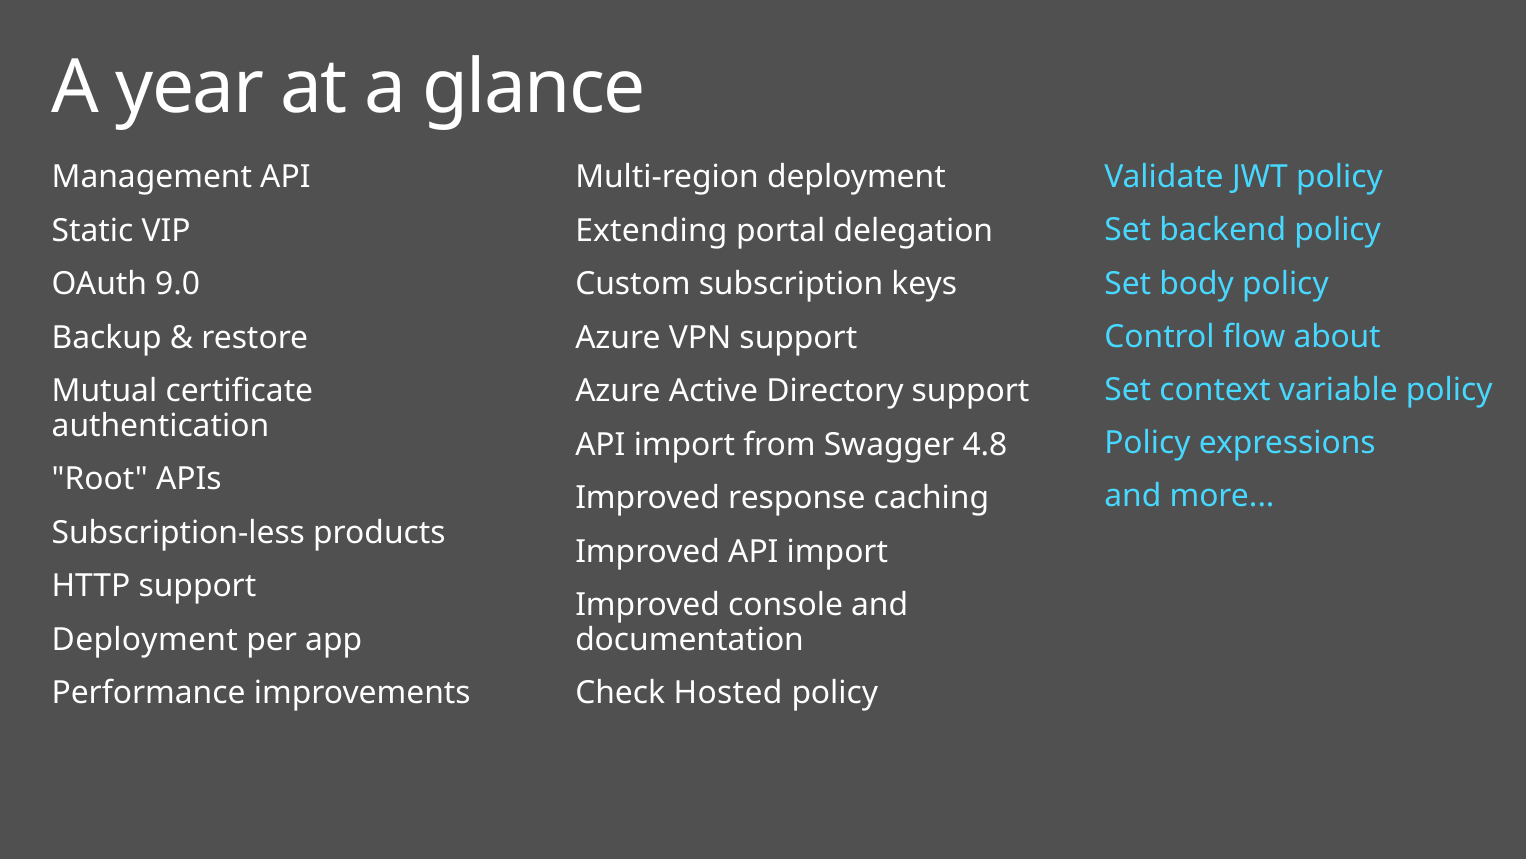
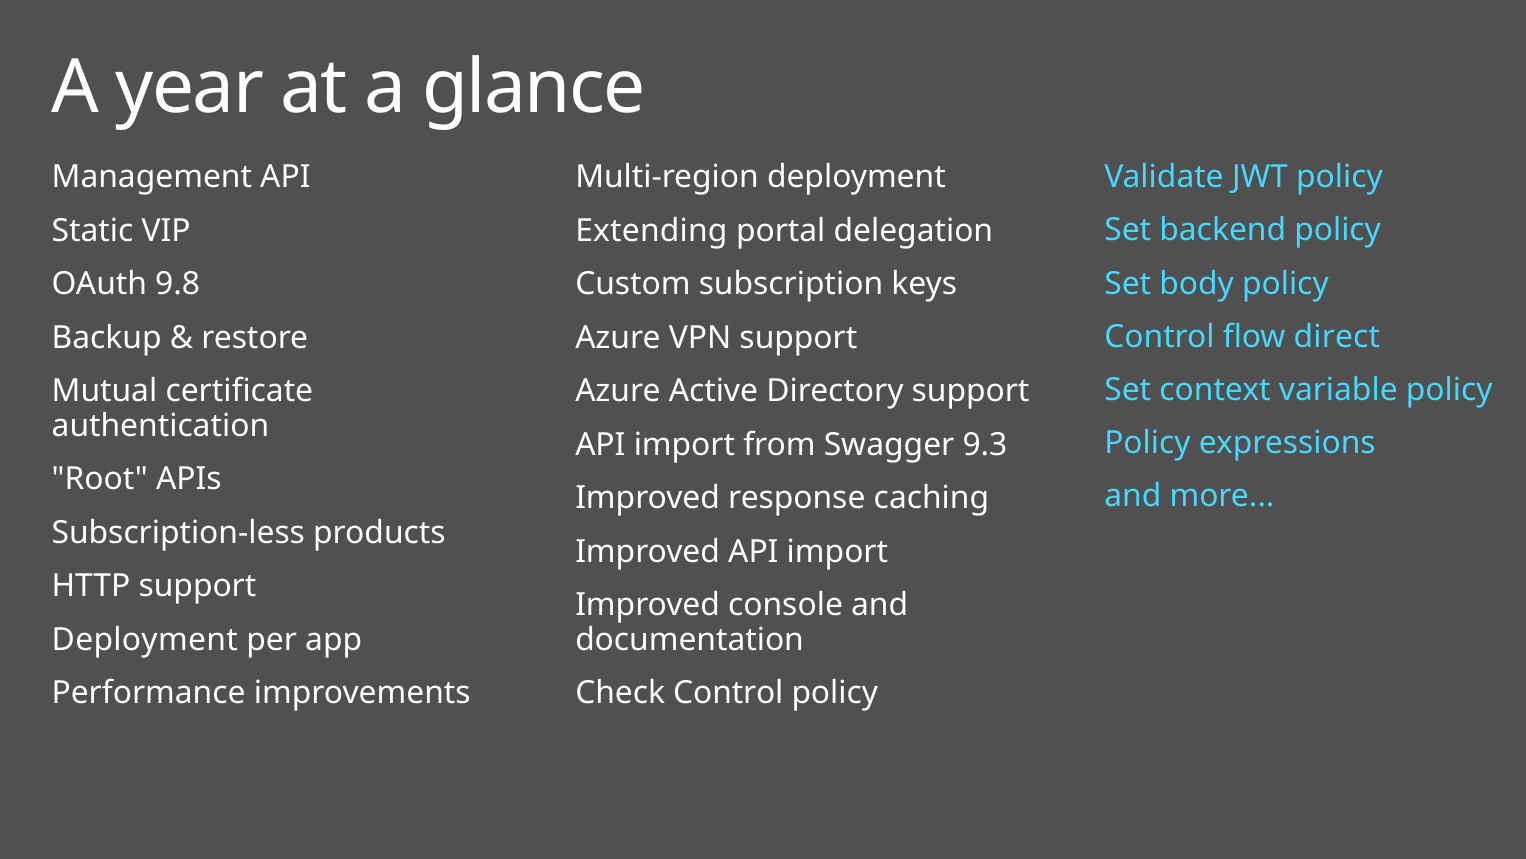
9.0: 9.0 -> 9.8
about: about -> direct
4.8: 4.8 -> 9.3
Check Hosted: Hosted -> Control
